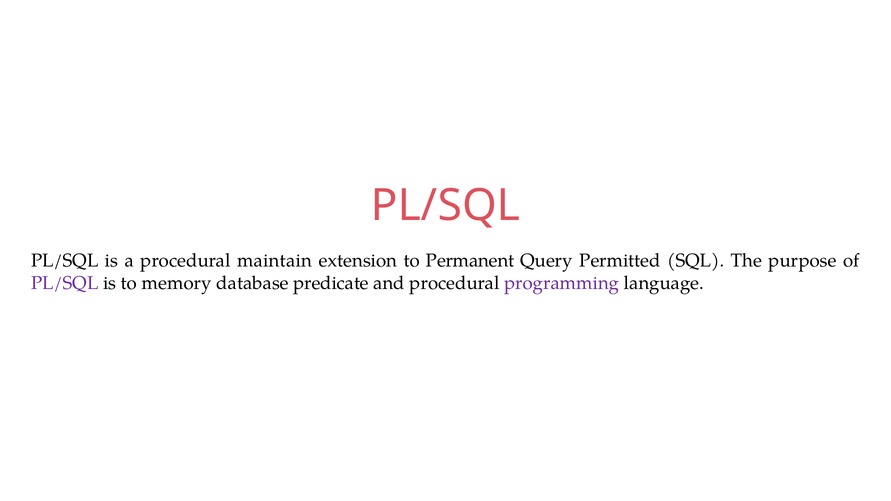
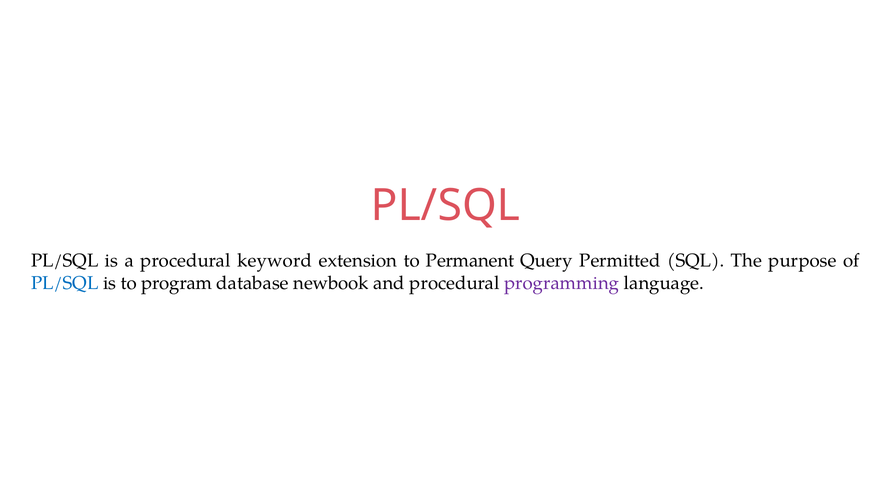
maintain: maintain -> keyword
PL/SQL at (65, 283) colour: purple -> blue
memory: memory -> program
predicate: predicate -> newbook
